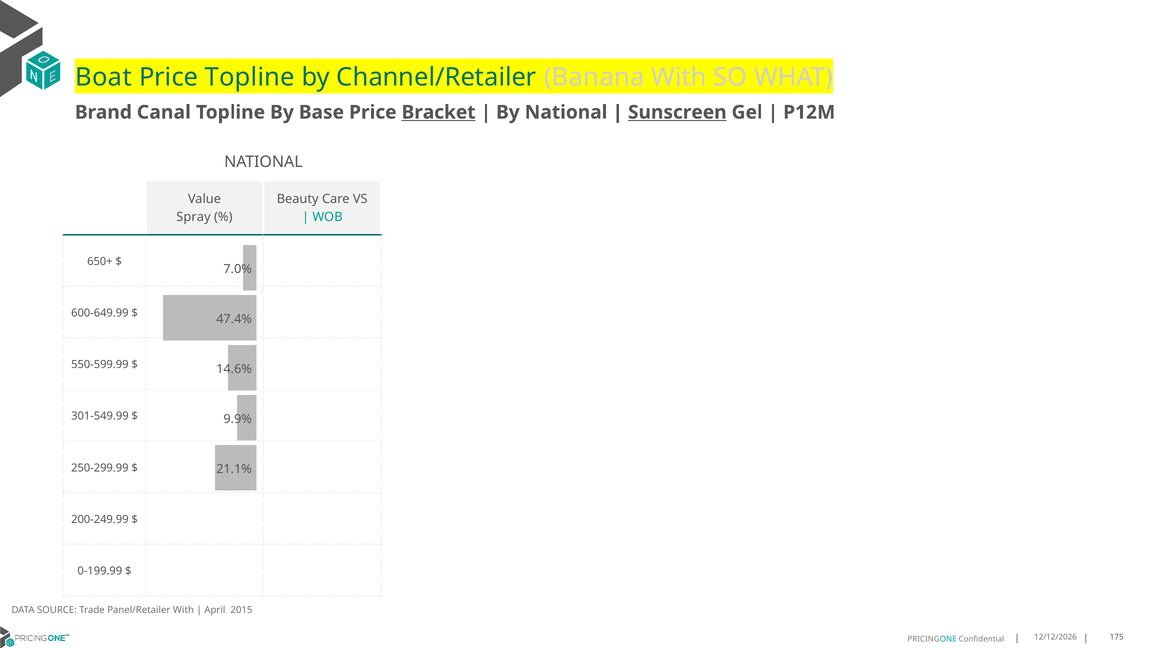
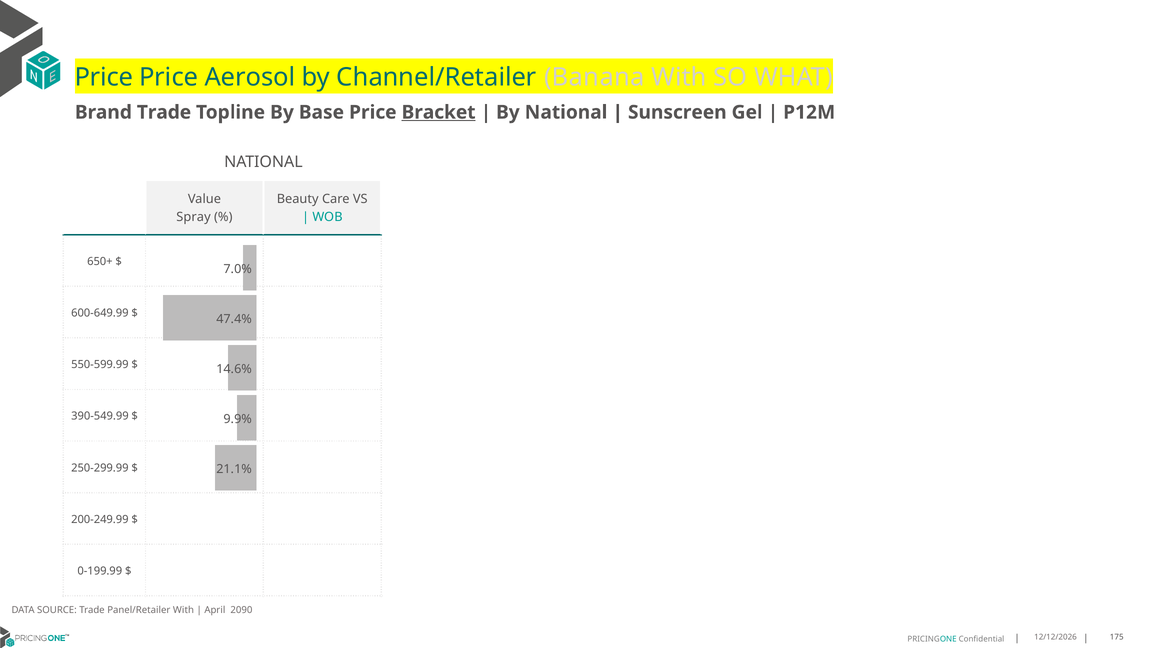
Boat at (104, 77): Boat -> Price
Price Topline: Topline -> Aerosol
Brand Canal: Canal -> Trade
Sunscreen underline: present -> none
301-549.99: 301-549.99 -> 390-549.99
2015: 2015 -> 2090
